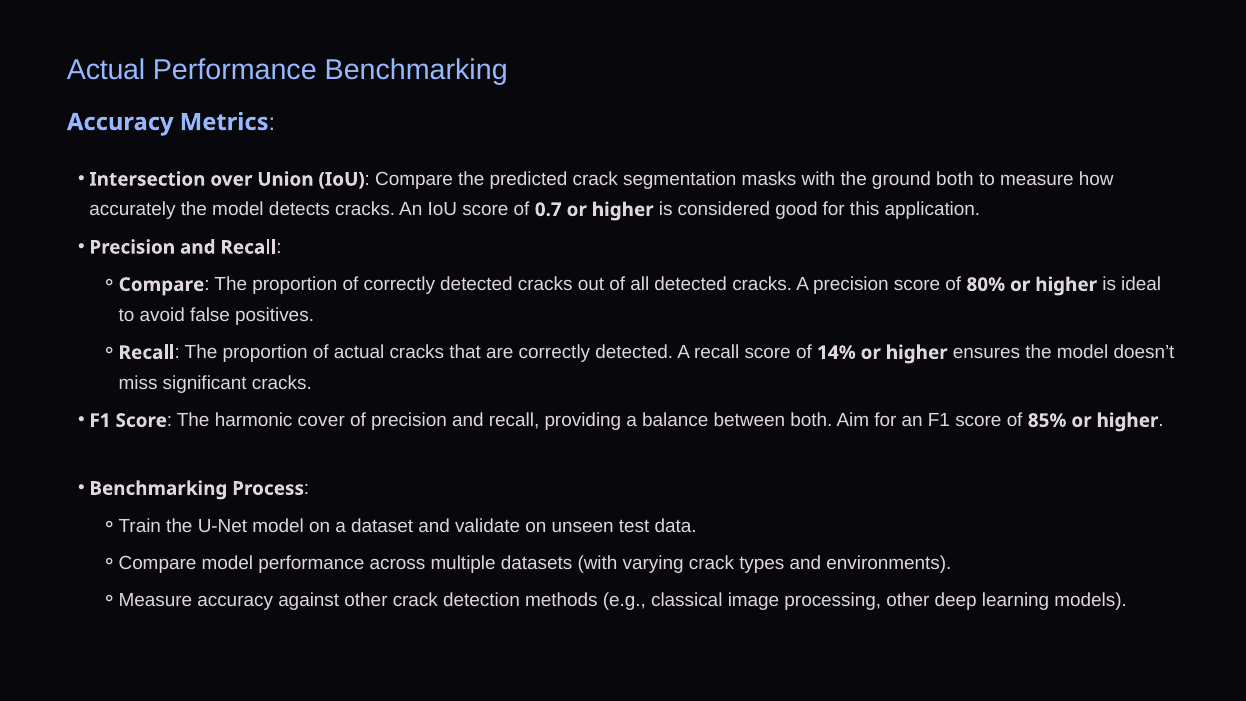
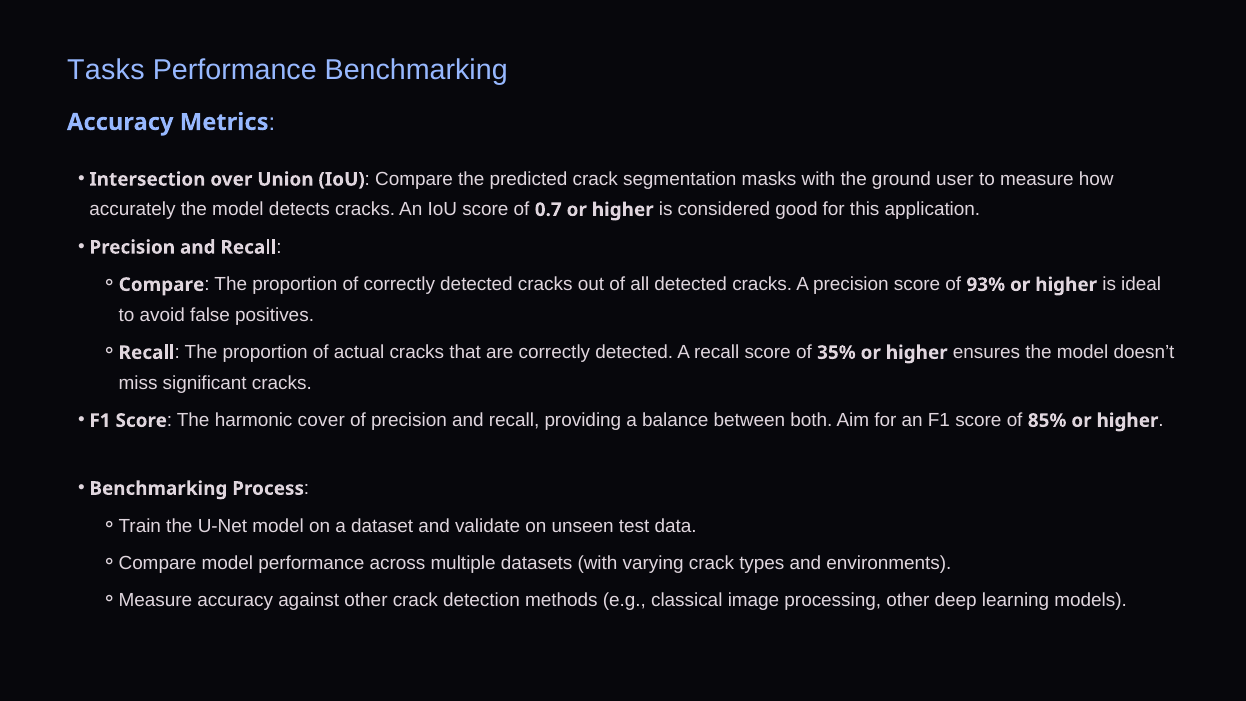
Actual at (106, 71): Actual -> Tasks
ground both: both -> user
80%: 80% -> 93%
14%: 14% -> 35%
